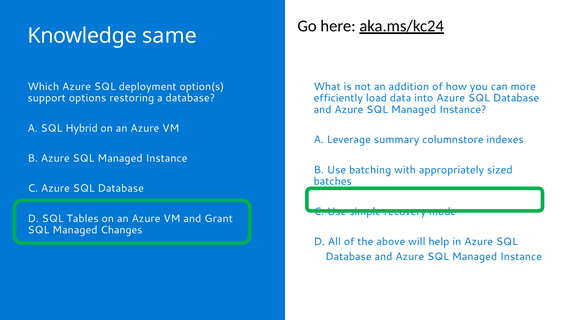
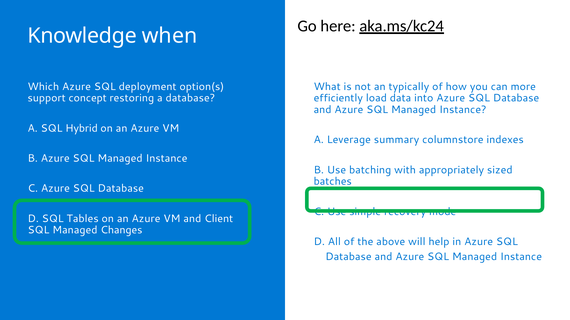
same: same -> when
addition: addition -> typically
options: options -> concept
Grant: Grant -> Client
